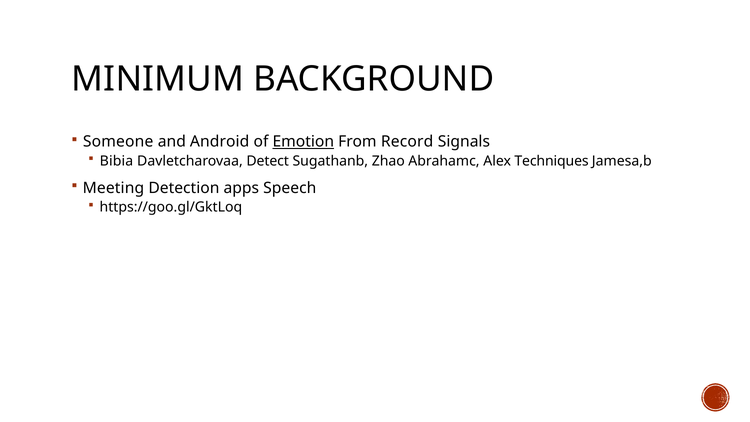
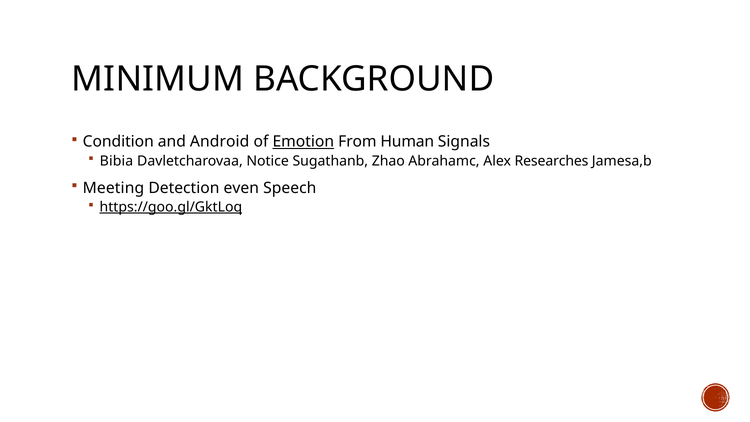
Someone: Someone -> Condition
Record: Record -> Human
Detect: Detect -> Notice
Techniques: Techniques -> Researches
apps: apps -> even
https://goo.gl/GktLoq underline: none -> present
